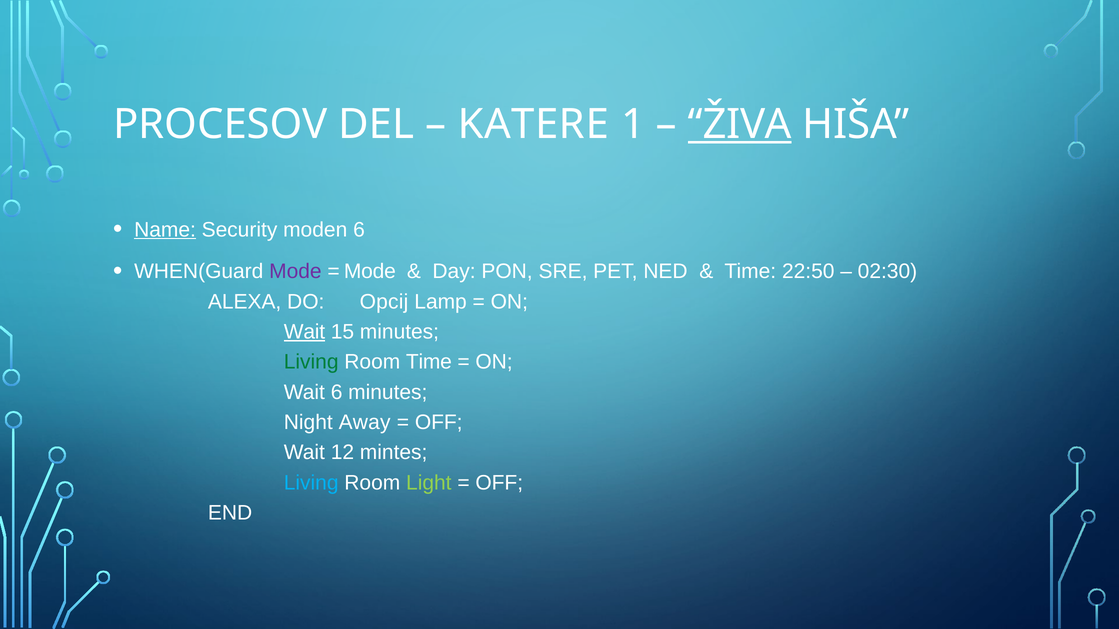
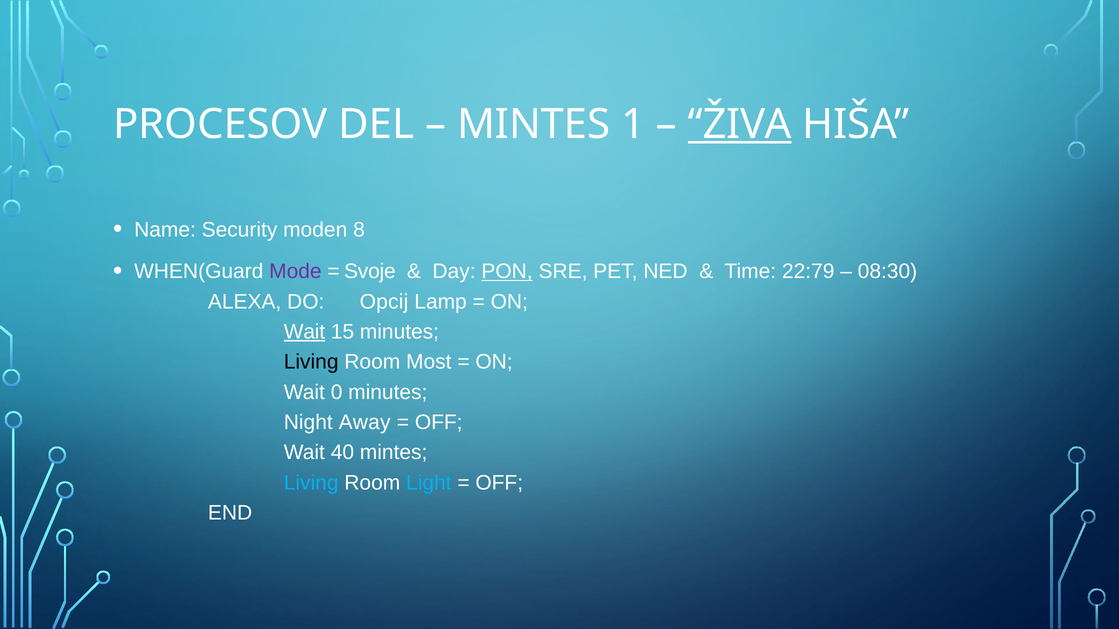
KATERE at (533, 124): KATERE -> MINTES
Name underline: present -> none
moden 6: 6 -> 8
Mode at (370, 272): Mode -> Svoje
PON underline: none -> present
22:50: 22:50 -> 22:79
02:30: 02:30 -> 08:30
Living at (311, 362) colour: green -> black
Room Time: Time -> Most
Wait 6: 6 -> 0
12: 12 -> 40
Light colour: light green -> light blue
